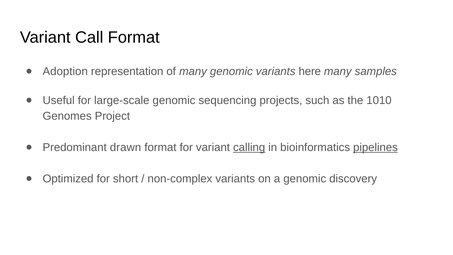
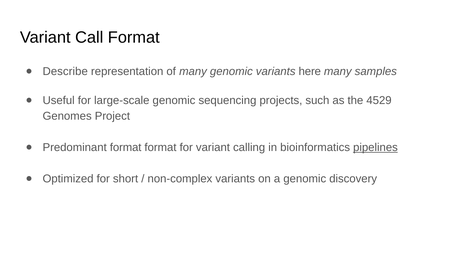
Adoption: Adoption -> Describe
1010: 1010 -> 4529
Predominant drawn: drawn -> format
calling underline: present -> none
